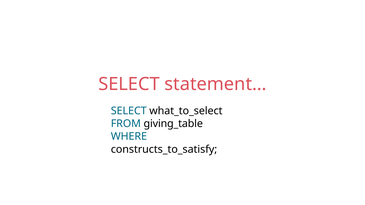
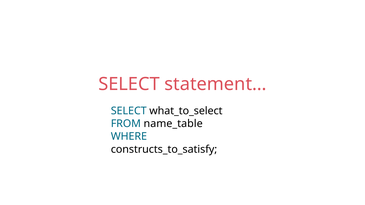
giving_table: giving_table -> name_table
